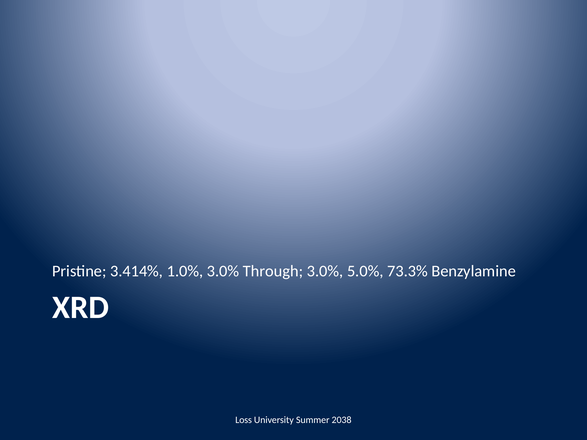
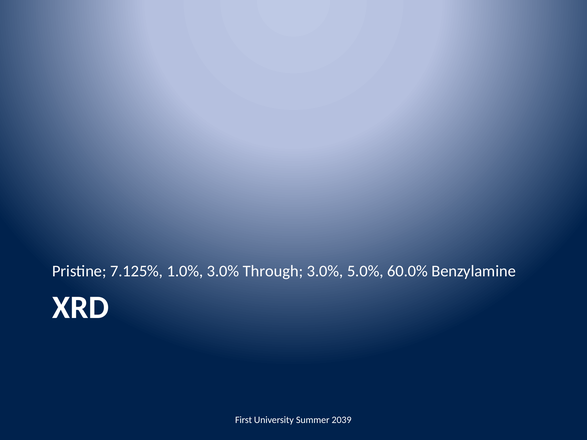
3.414%: 3.414% -> 7.125%
73.3%: 73.3% -> 60.0%
Loss: Loss -> First
2038: 2038 -> 2039
